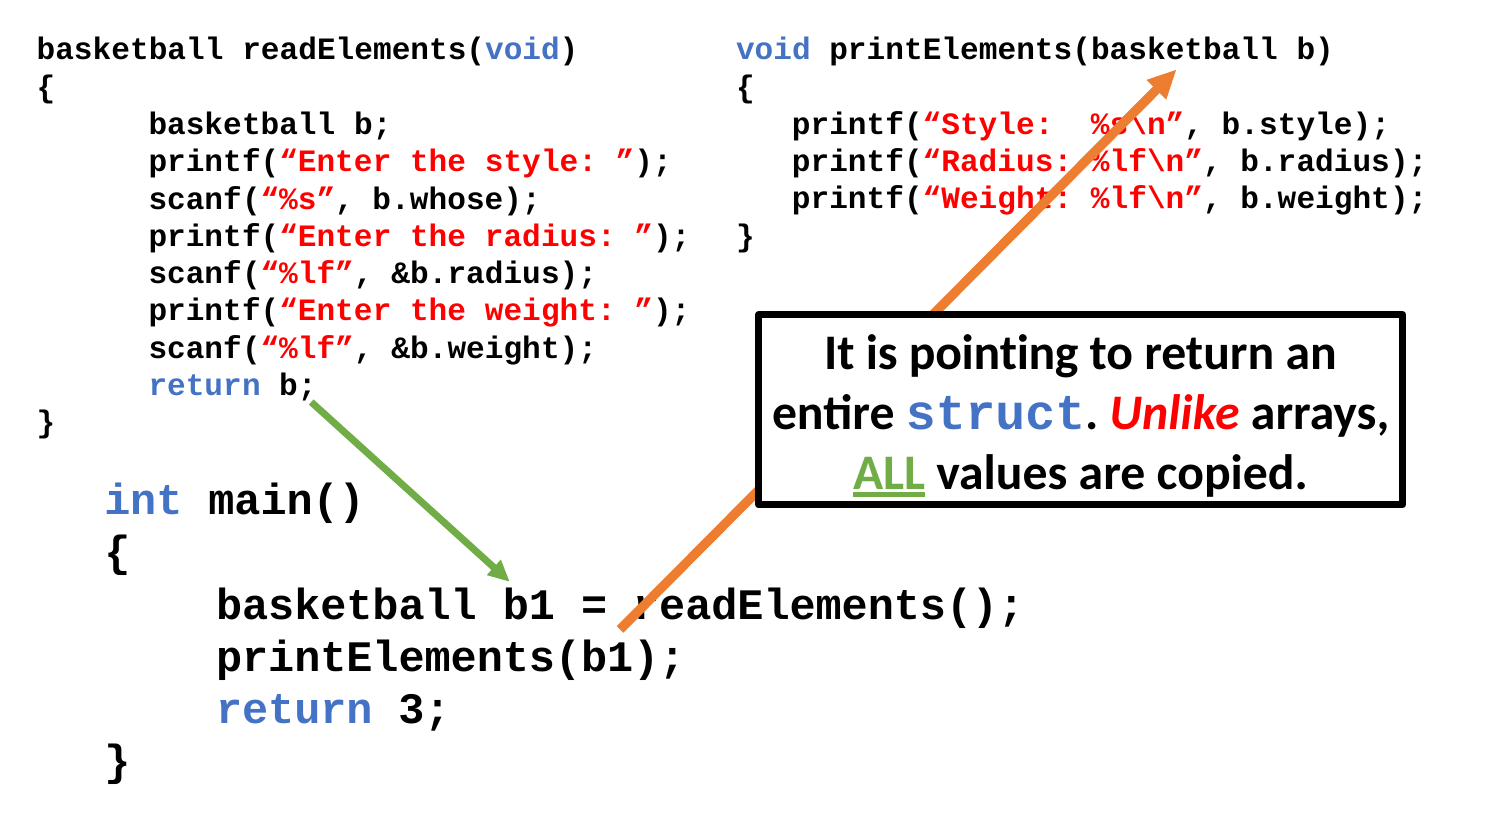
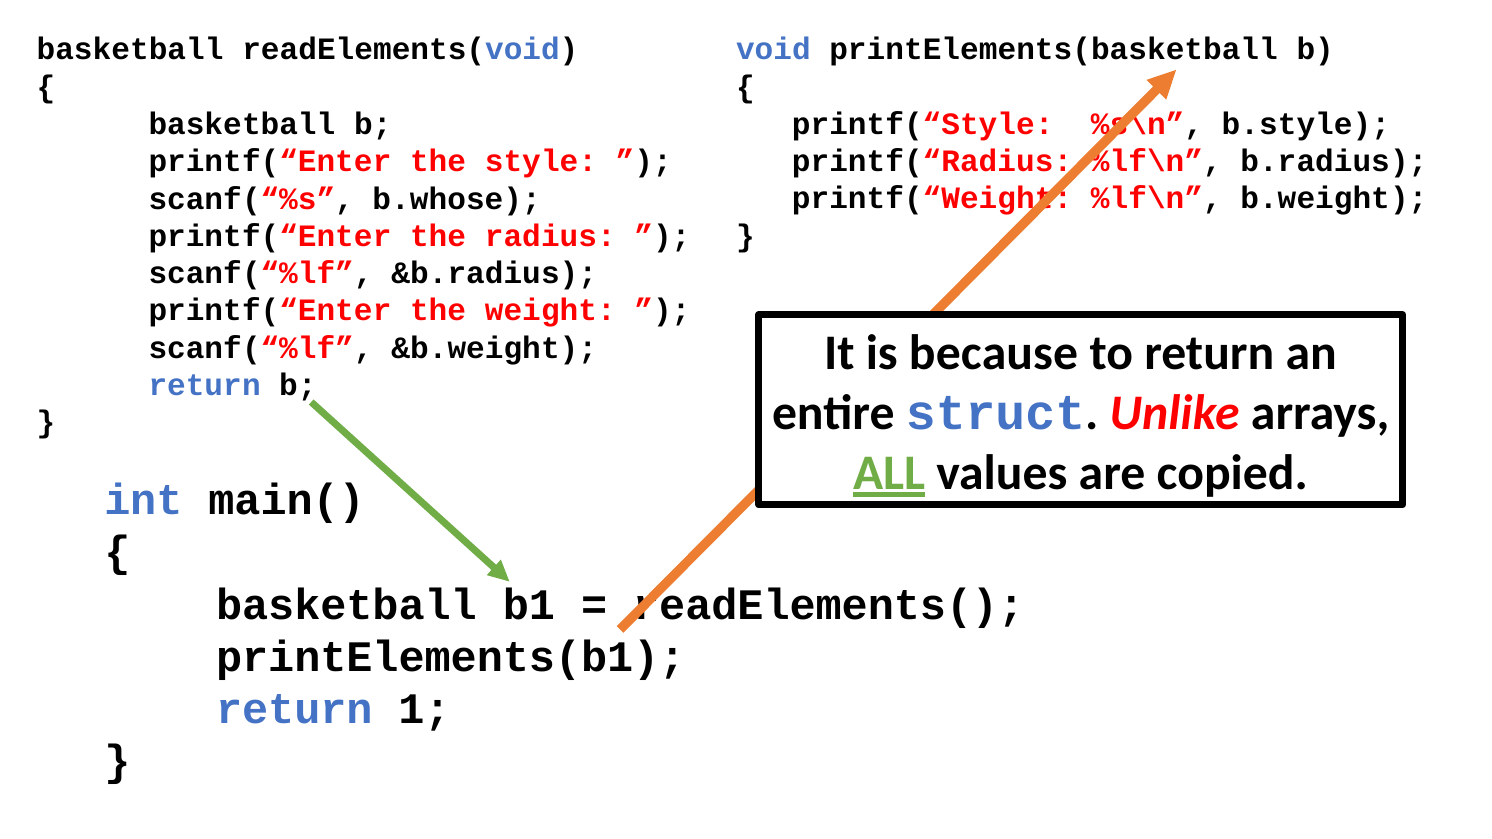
pointing: pointing -> because
3: 3 -> 1
